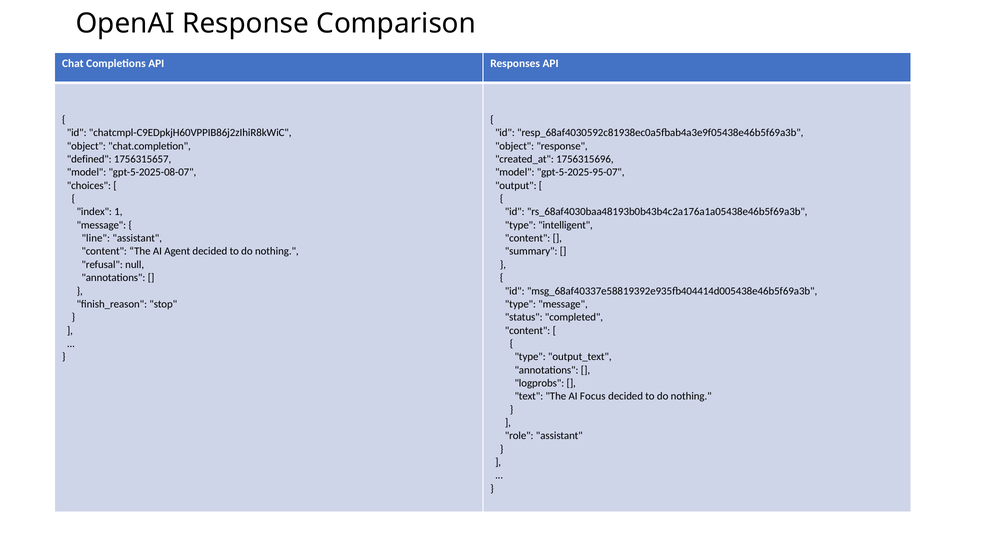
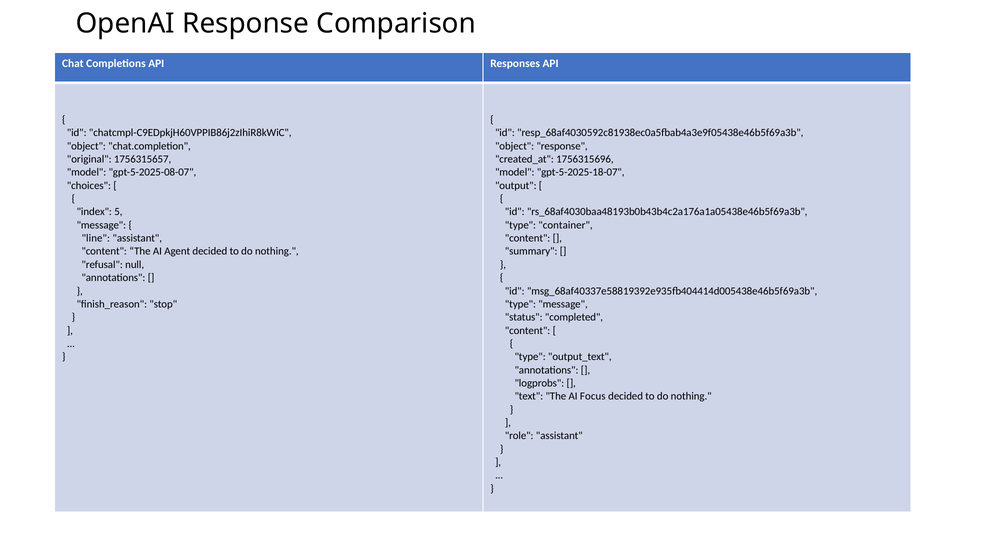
defined: defined -> original
gpt-5-2025-95-07: gpt-5-2025-95-07 -> gpt-5-2025-18-07
1: 1 -> 5
intelligent: intelligent -> container
